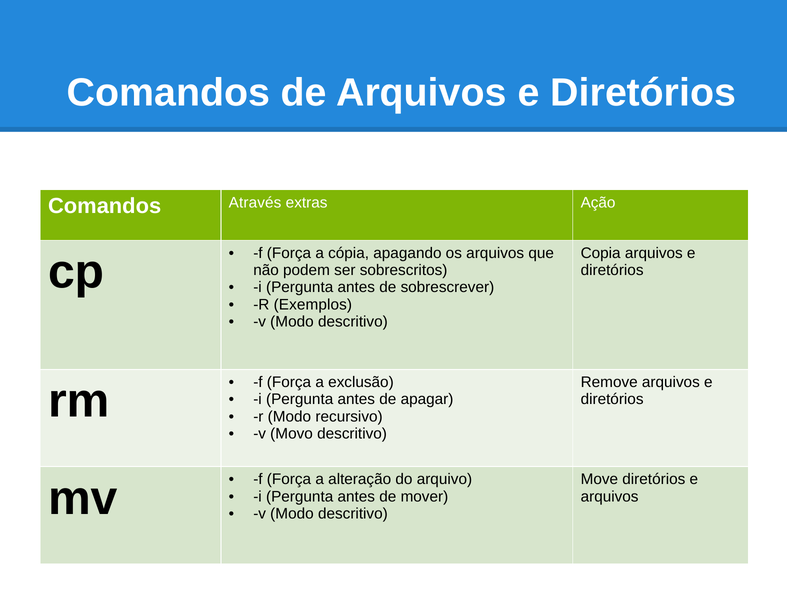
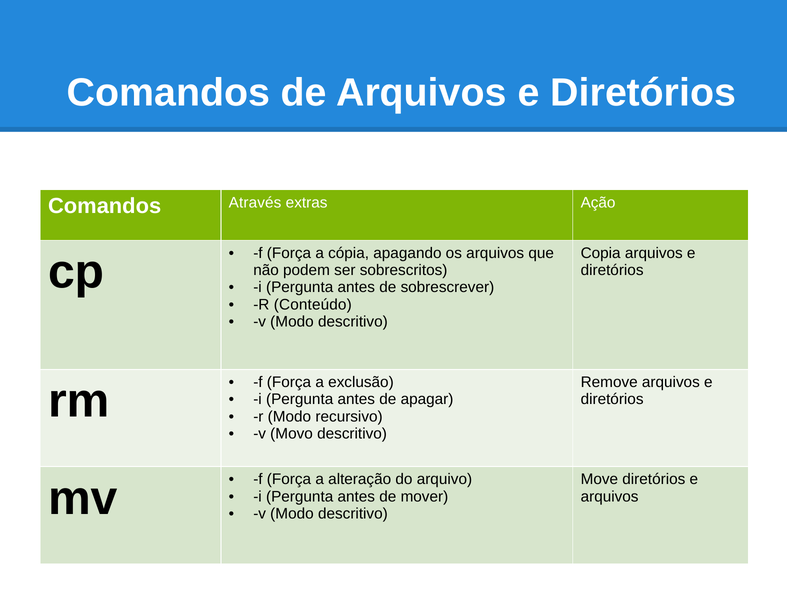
Exemplos: Exemplos -> Conteúdo
